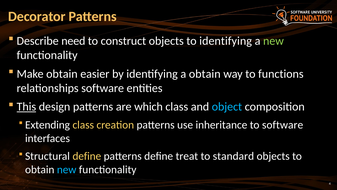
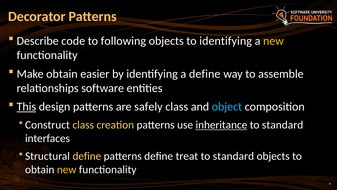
need: need -> code
construct: construct -> following
new at (273, 41) colour: light green -> yellow
a obtain: obtain -> define
functions: functions -> assemble
which: which -> safely
Extending: Extending -> Construct
inheritance underline: none -> present
software at (283, 125): software -> standard
new at (67, 169) colour: light blue -> yellow
